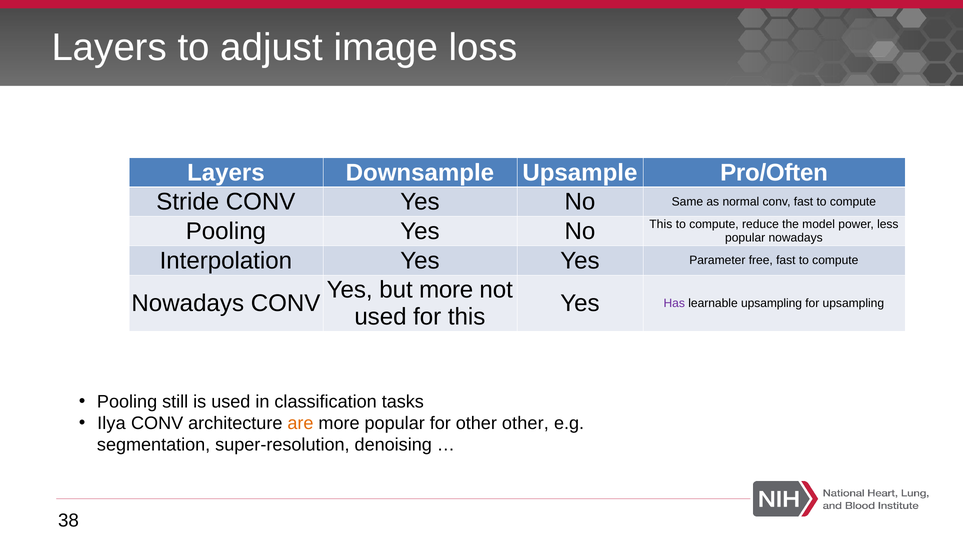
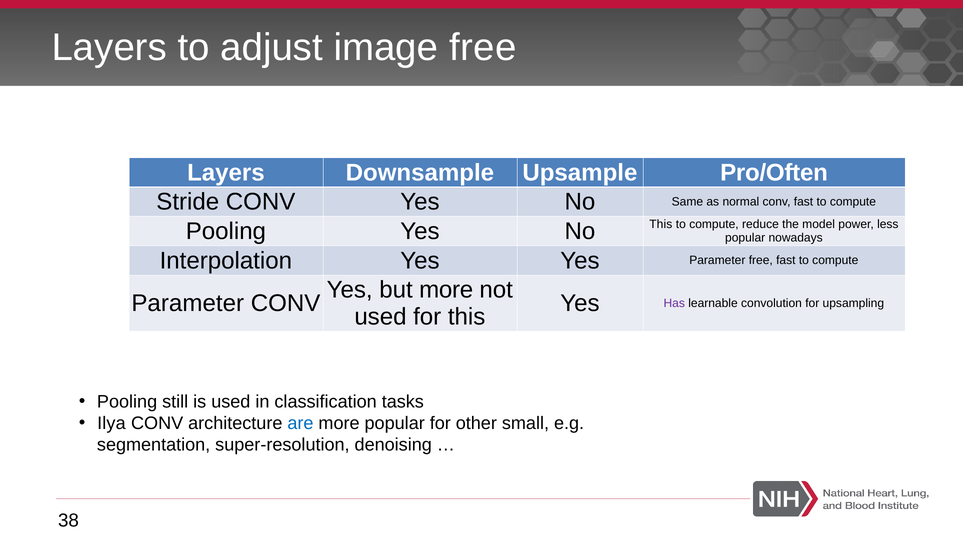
image loss: loss -> free
Nowadays at (188, 303): Nowadays -> Parameter
learnable upsampling: upsampling -> convolution
are colour: orange -> blue
other other: other -> small
